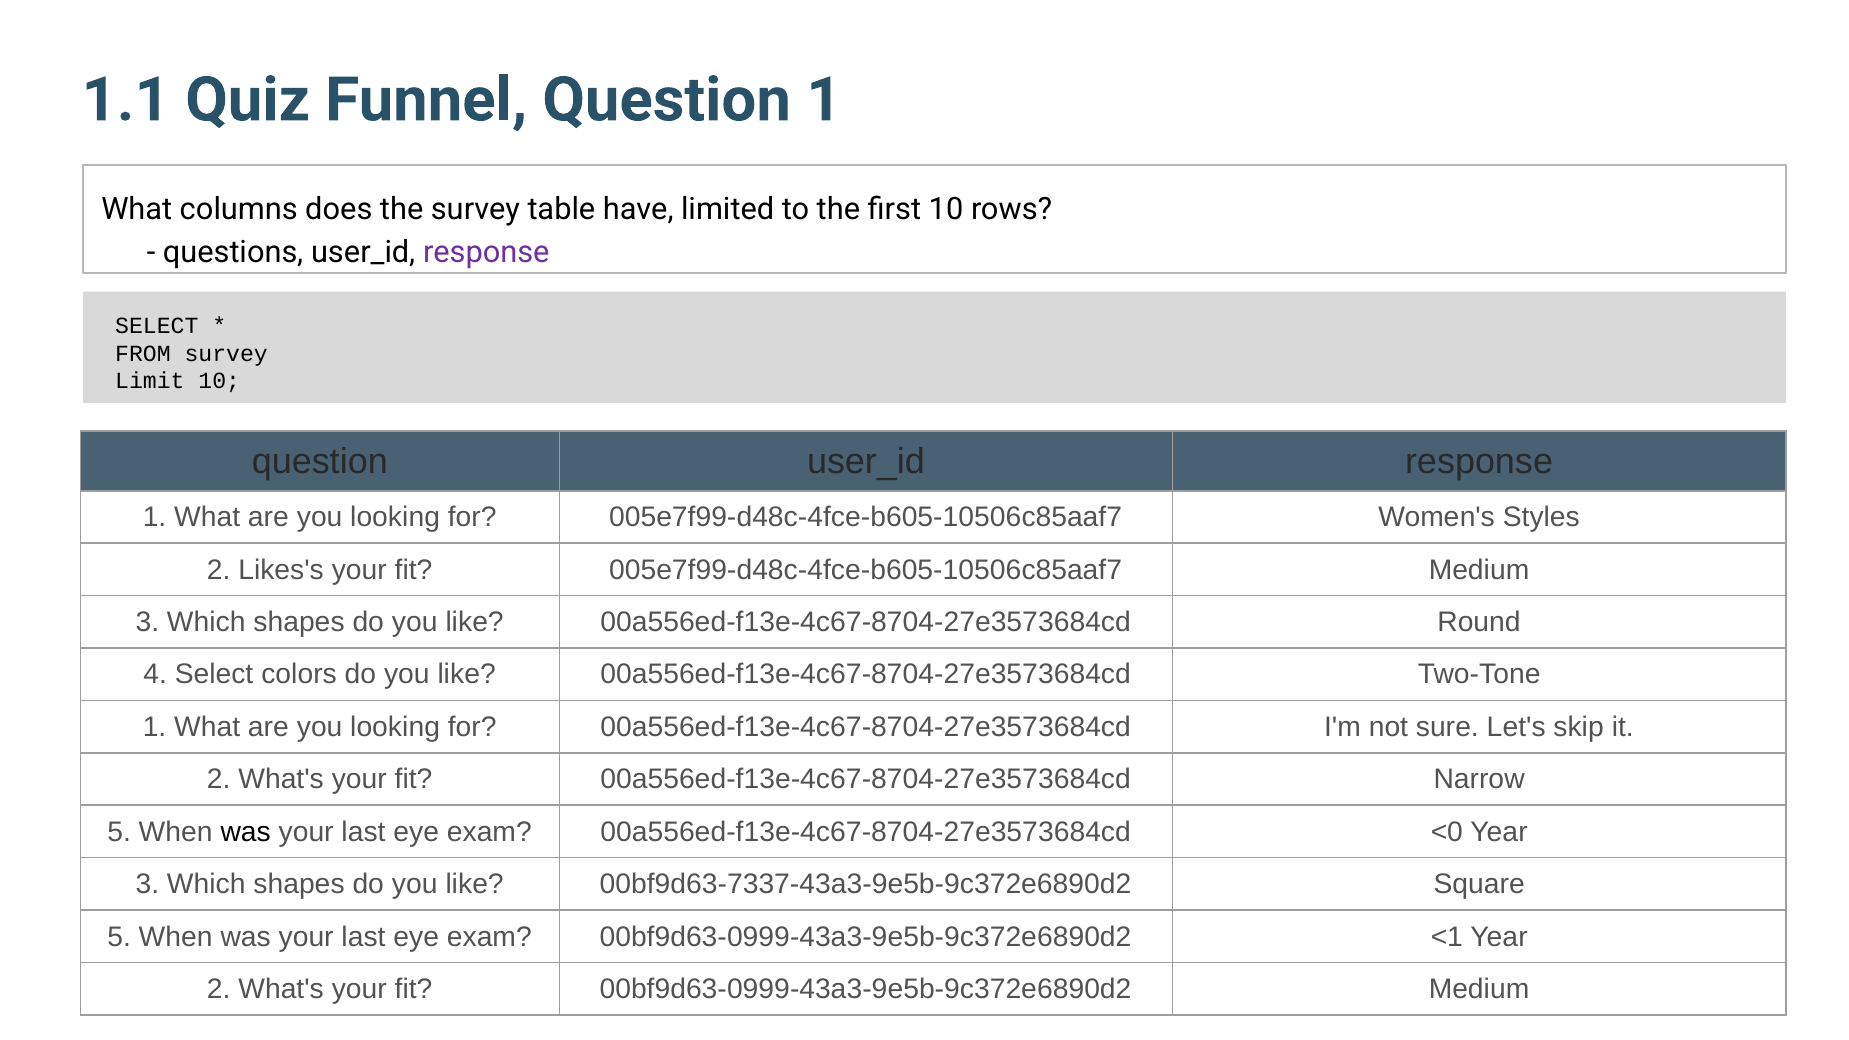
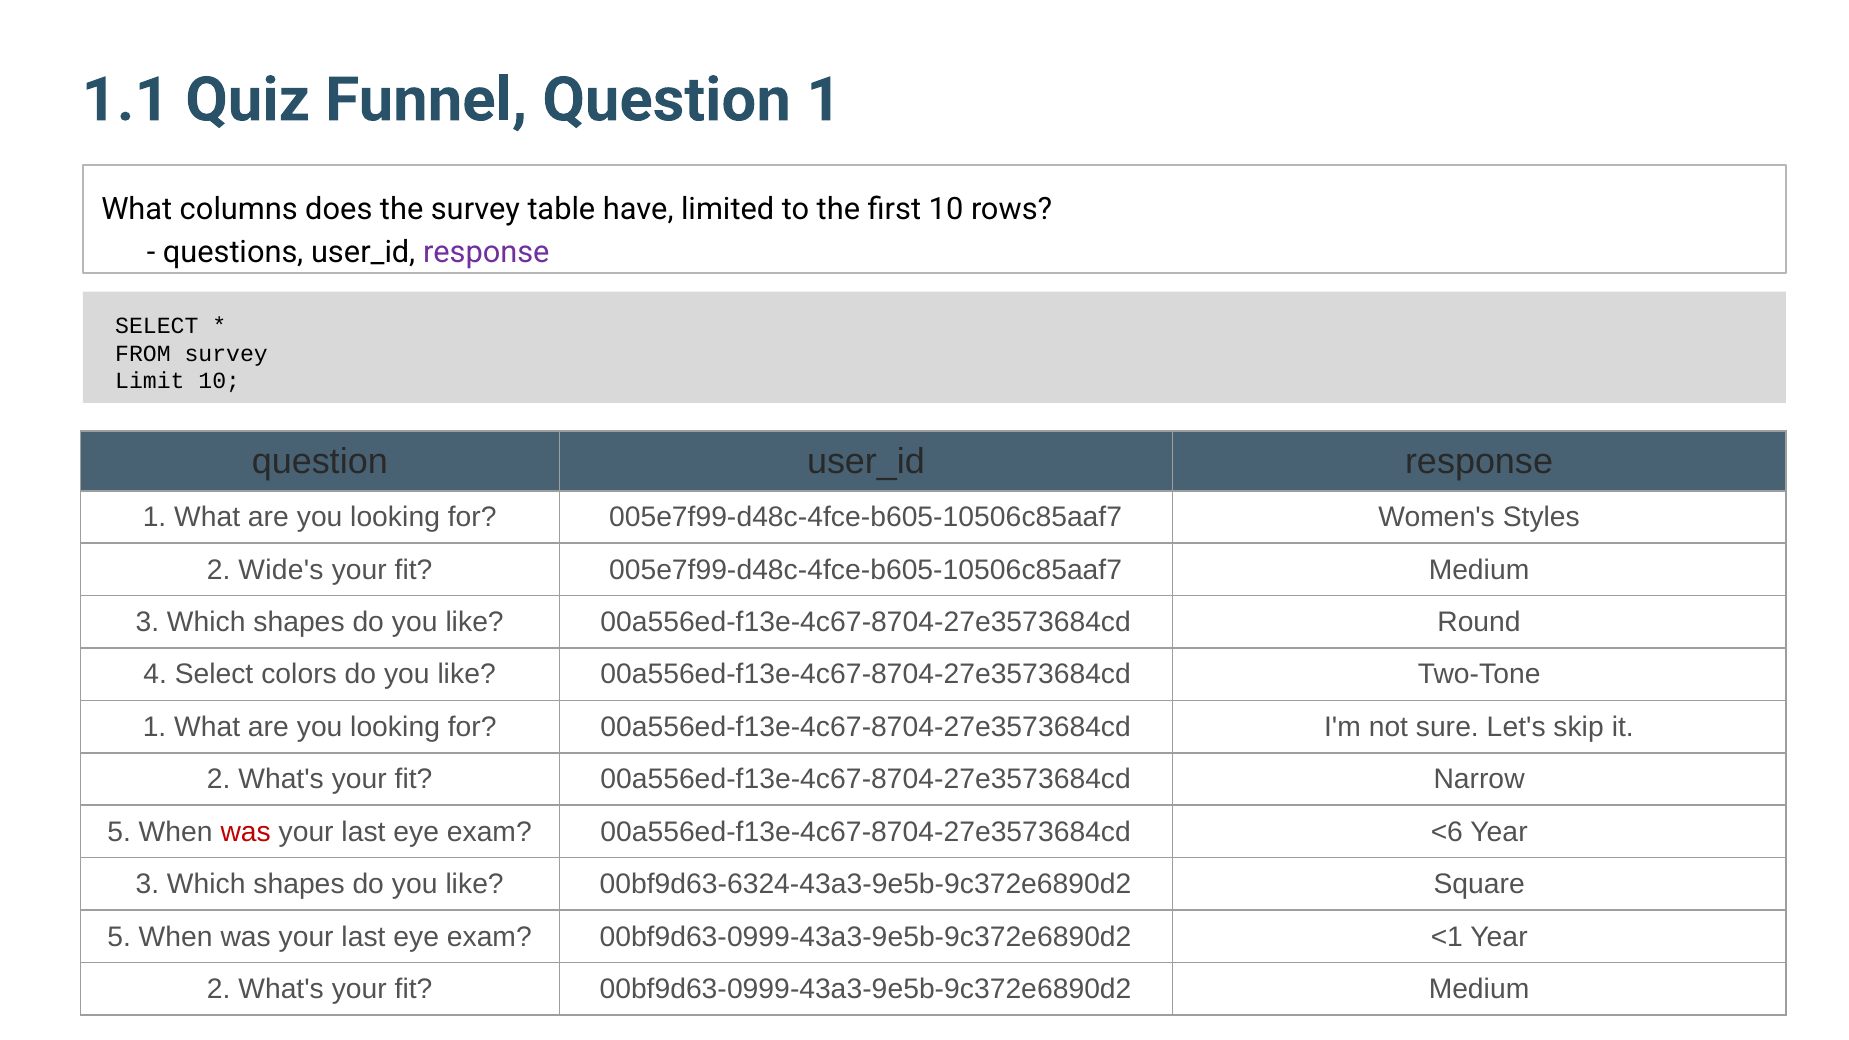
Likes's: Likes's -> Wide's
was at (246, 832) colour: black -> red
<0: <0 -> <6
00bf9d63-7337-43a3-9e5b-9c372e6890d2: 00bf9d63-7337-43a3-9e5b-9c372e6890d2 -> 00bf9d63-6324-43a3-9e5b-9c372e6890d2
